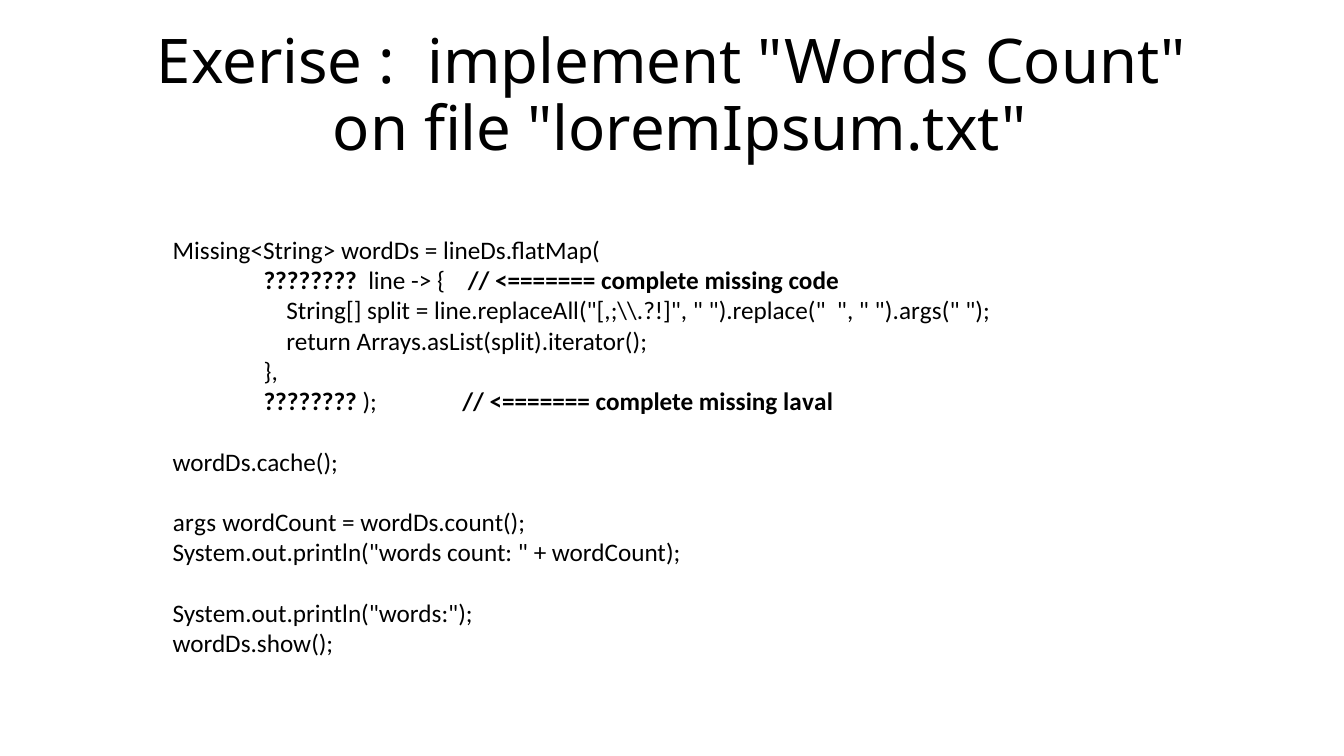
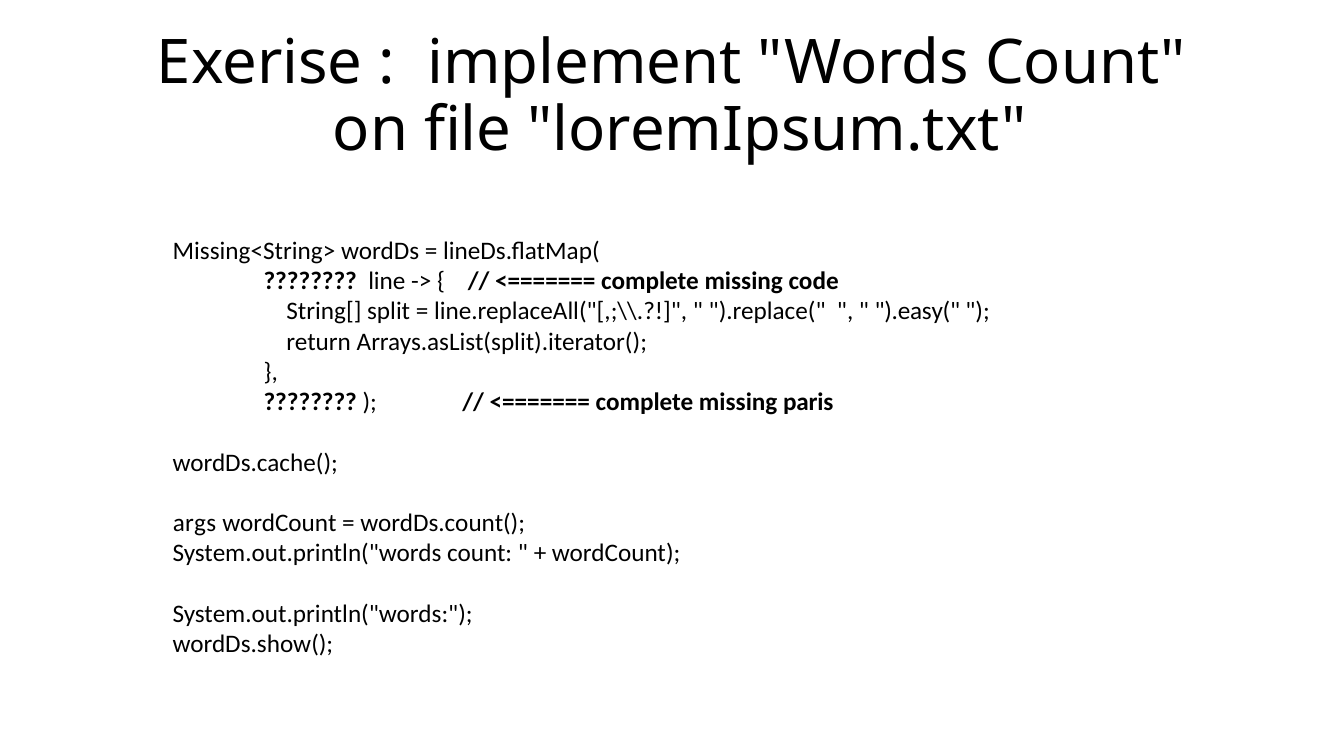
).args(: ).args( -> ).easy(
laval: laval -> paris
